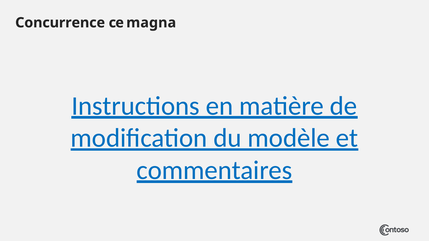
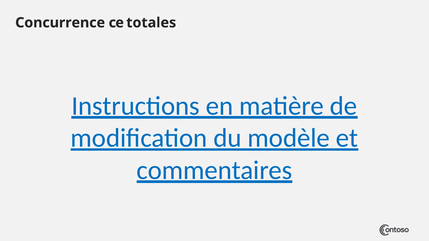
magna: magna -> totales
